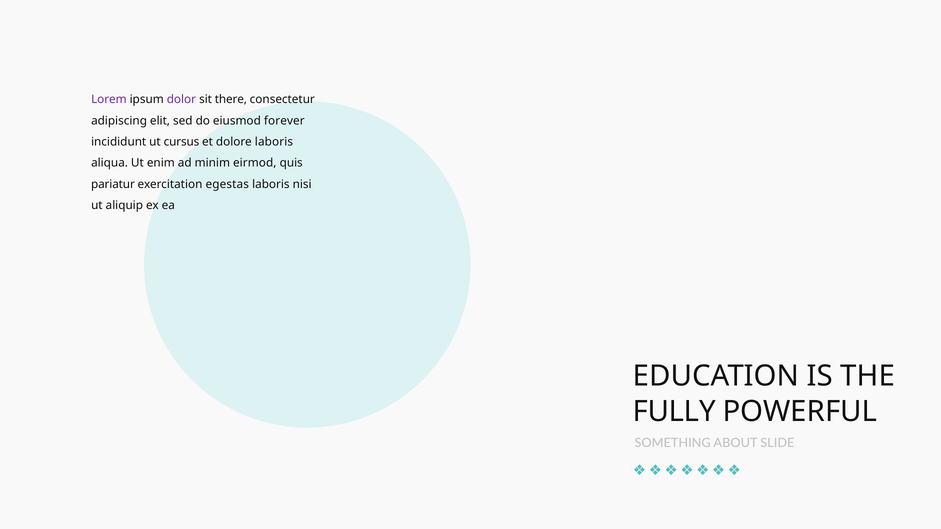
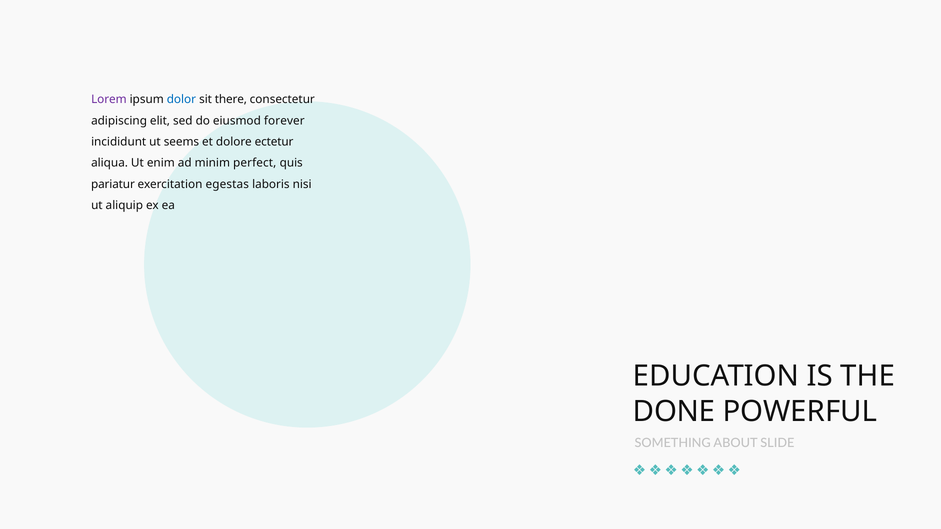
dolor colour: purple -> blue
cursus: cursus -> seems
dolore laboris: laboris -> ectetur
eirmod: eirmod -> perfect
FULLY: FULLY -> DONE
